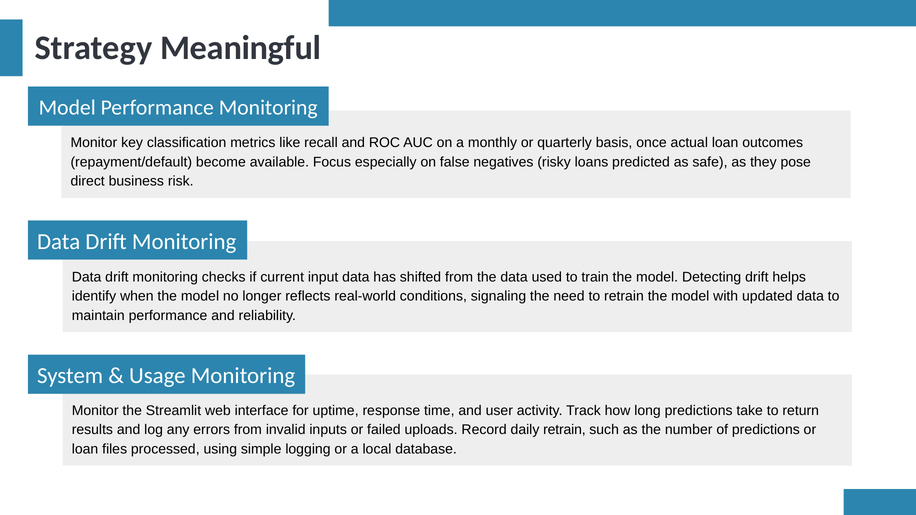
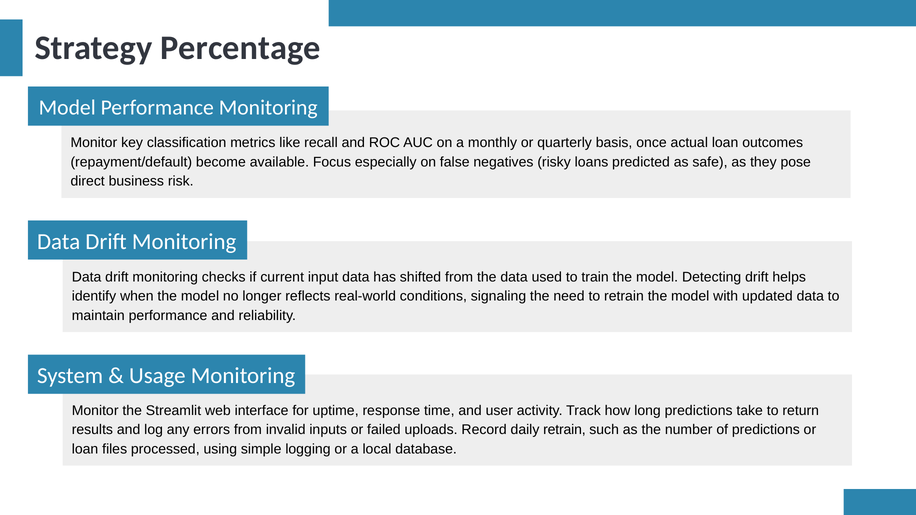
Meaningful: Meaningful -> Percentage
